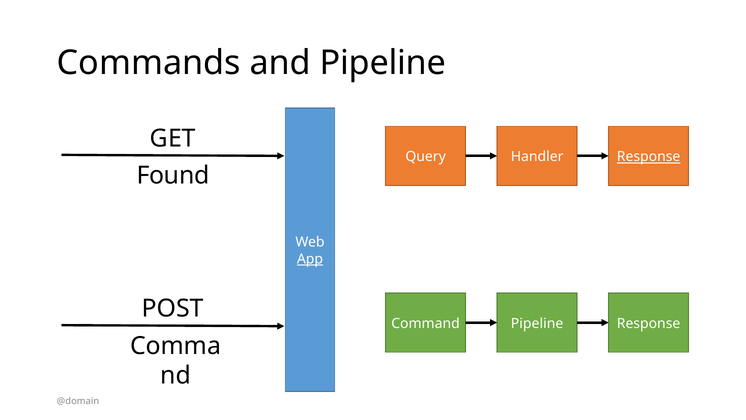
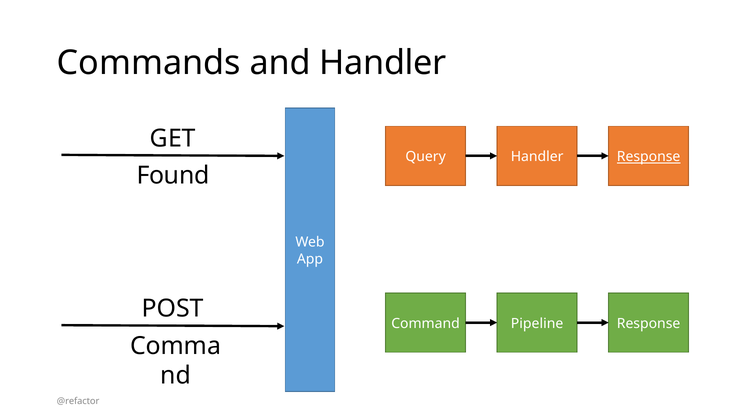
and Pipeline: Pipeline -> Handler
App underline: present -> none
@domain: @domain -> @refactor
